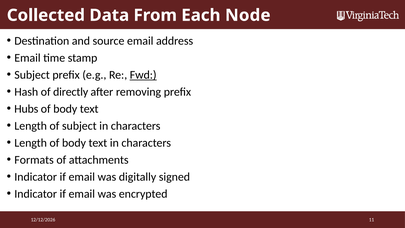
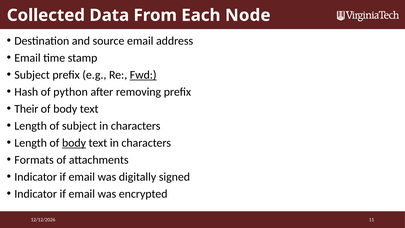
directly: directly -> python
Hubs: Hubs -> Their
body at (74, 143) underline: none -> present
